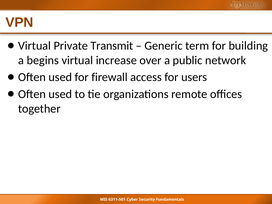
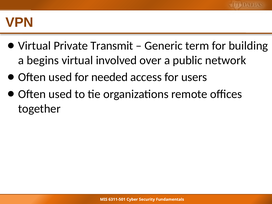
increase: increase -> involved
firewall: firewall -> needed
